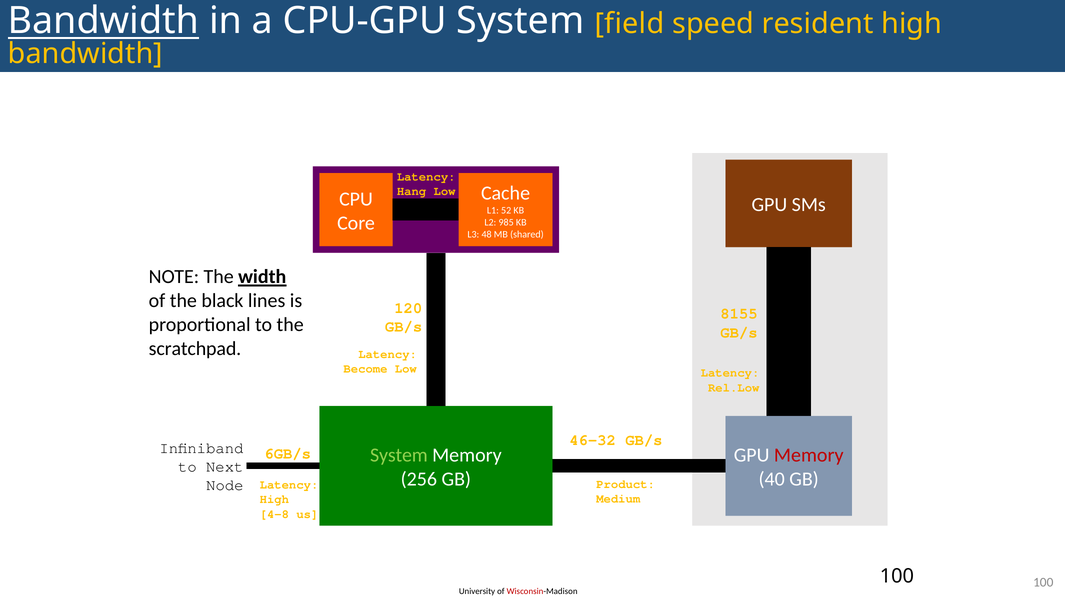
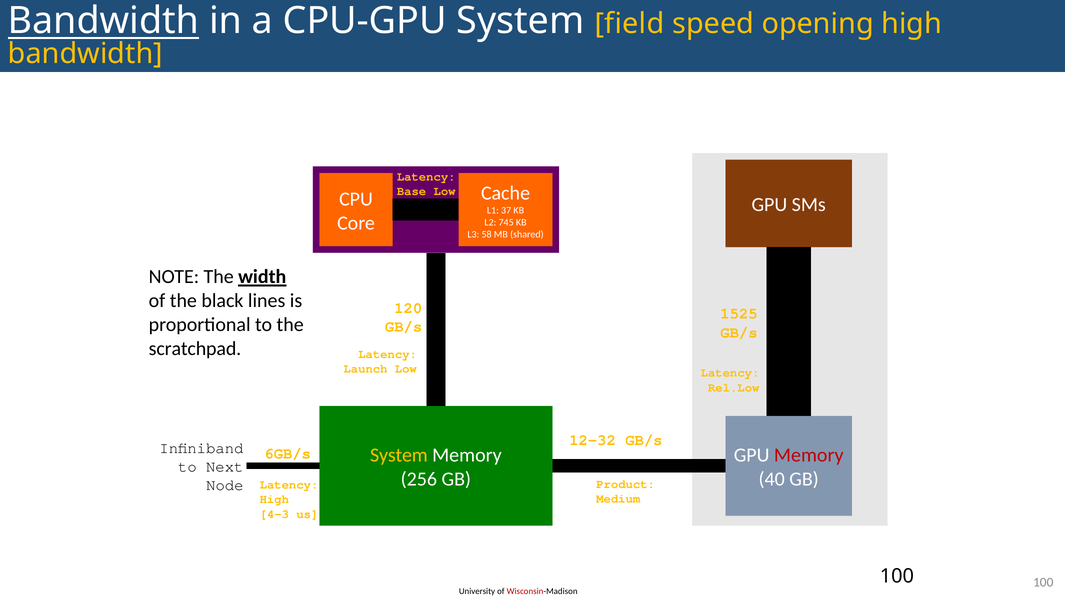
resident: resident -> opening
Hang: Hang -> Base
52: 52 -> 37
985: 985 -> 745
48: 48 -> 58
8155: 8155 -> 1525
Become: Become -> Launch
46-32: 46-32 -> 12-32
System at (399, 455) colour: light green -> yellow
4-8: 4-8 -> 4-3
